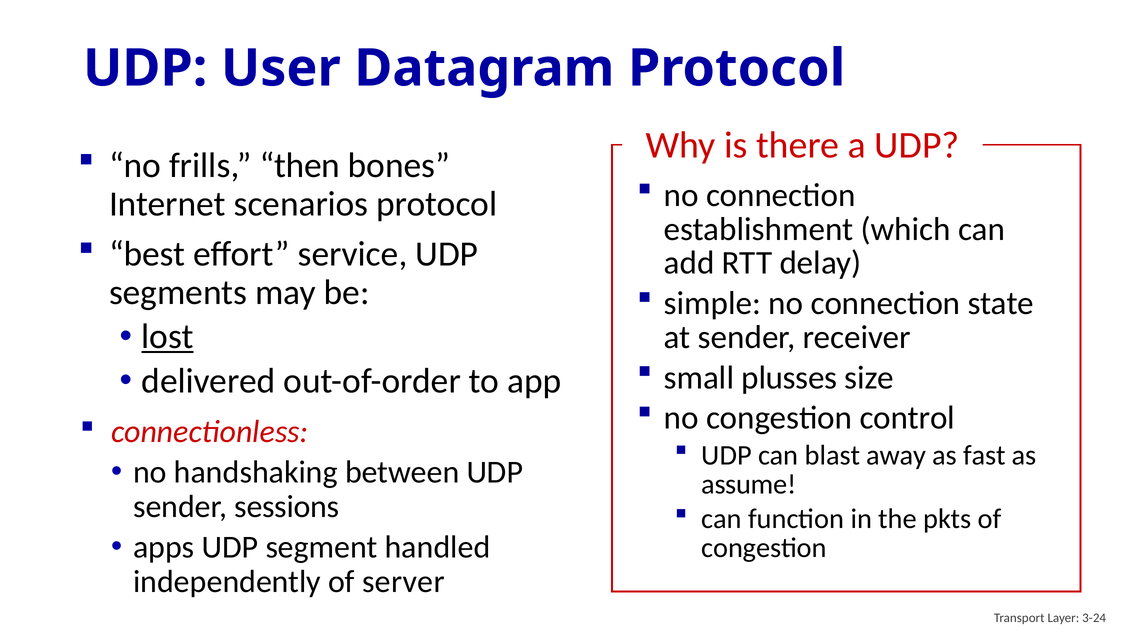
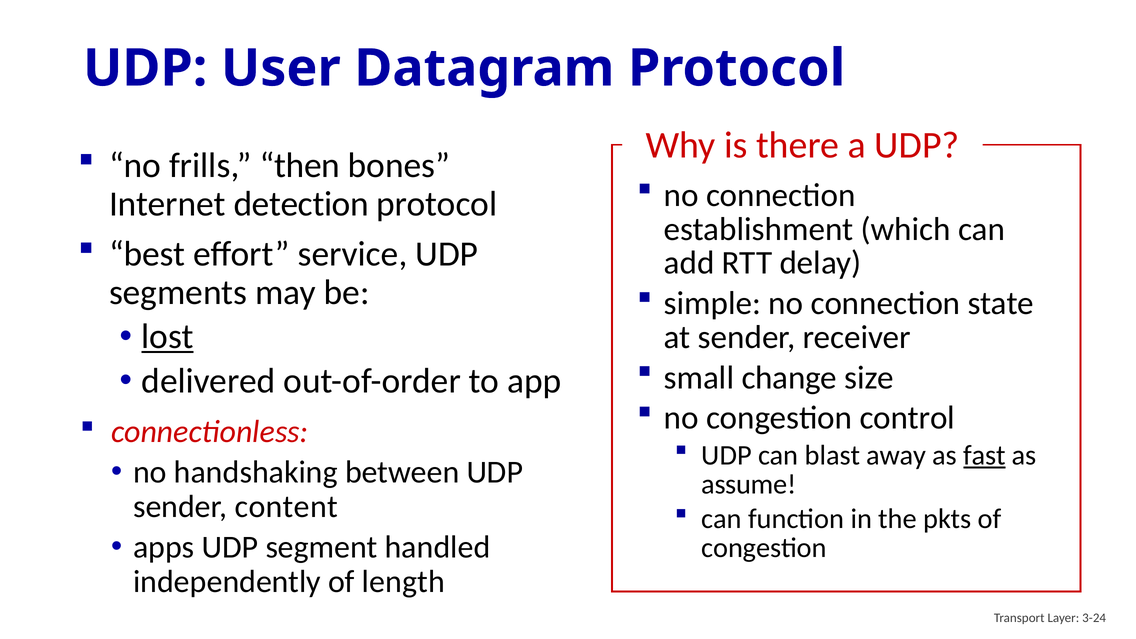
scenarios: scenarios -> detection
plusses: plusses -> change
fast underline: none -> present
sessions: sessions -> content
server: server -> length
